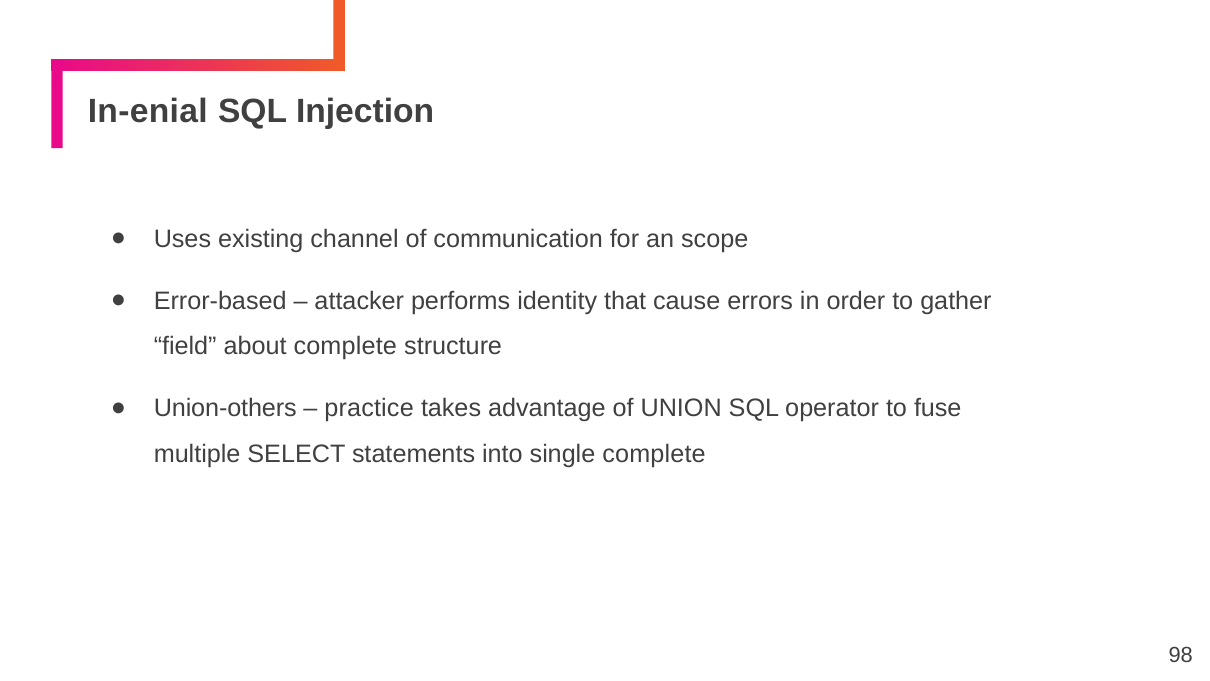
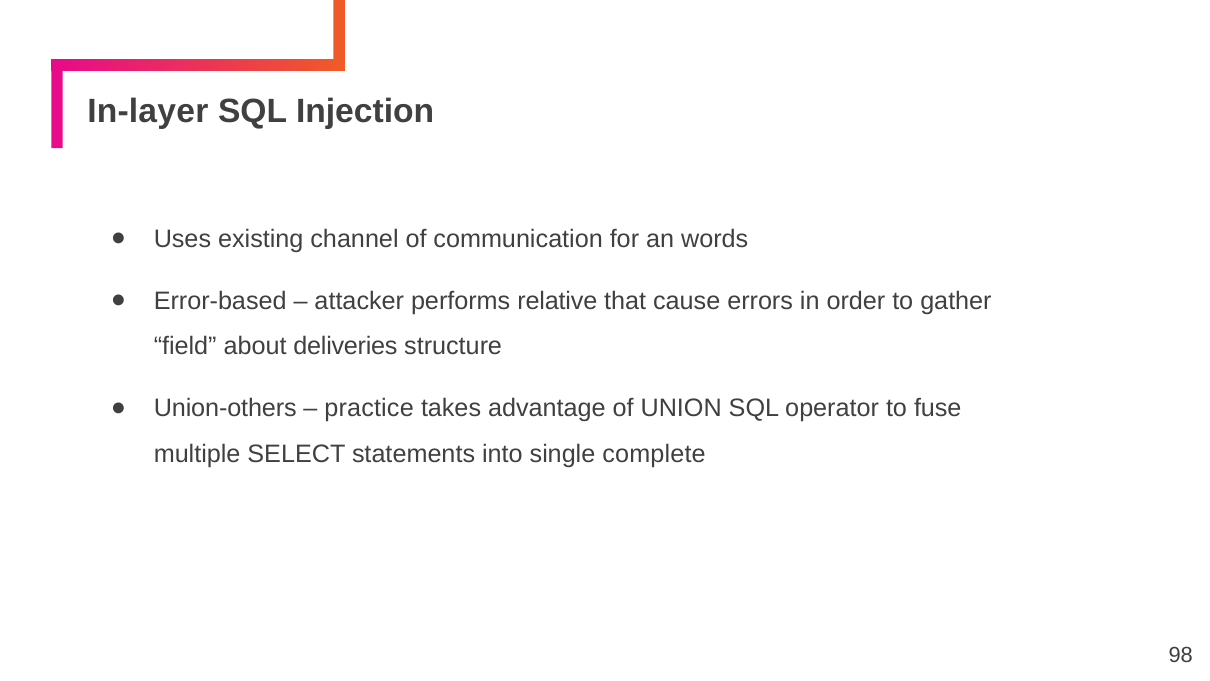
In-enial: In-enial -> In-layer
scope: scope -> words
identity: identity -> relative
about complete: complete -> deliveries
